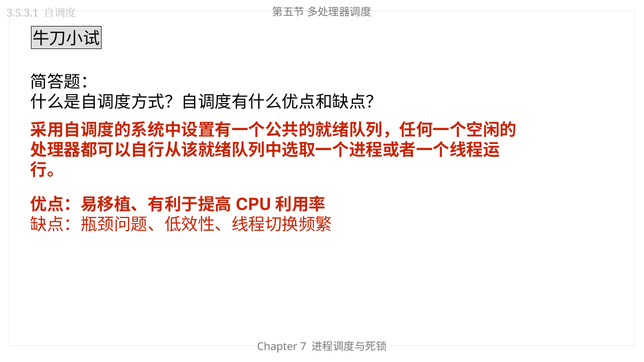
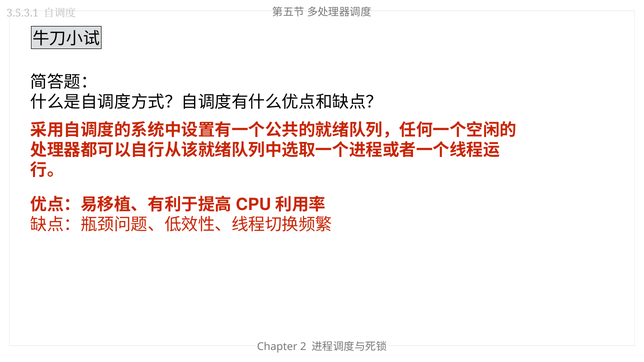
7: 7 -> 2
